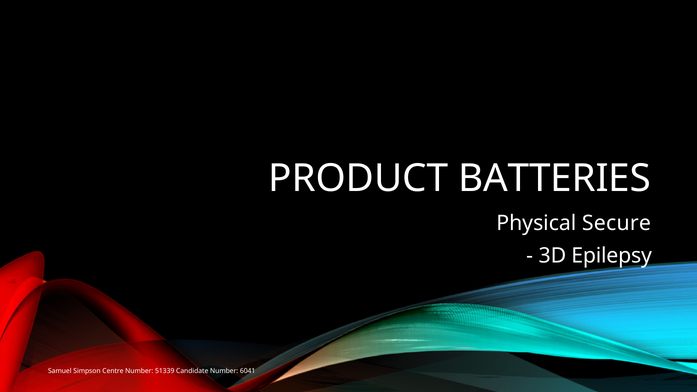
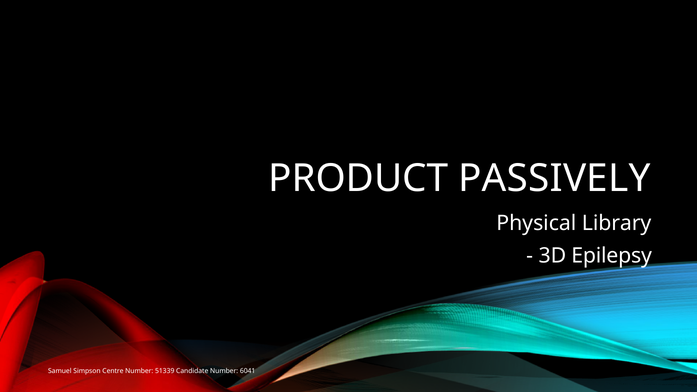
BATTERIES: BATTERIES -> PASSIVELY
Secure: Secure -> Library
